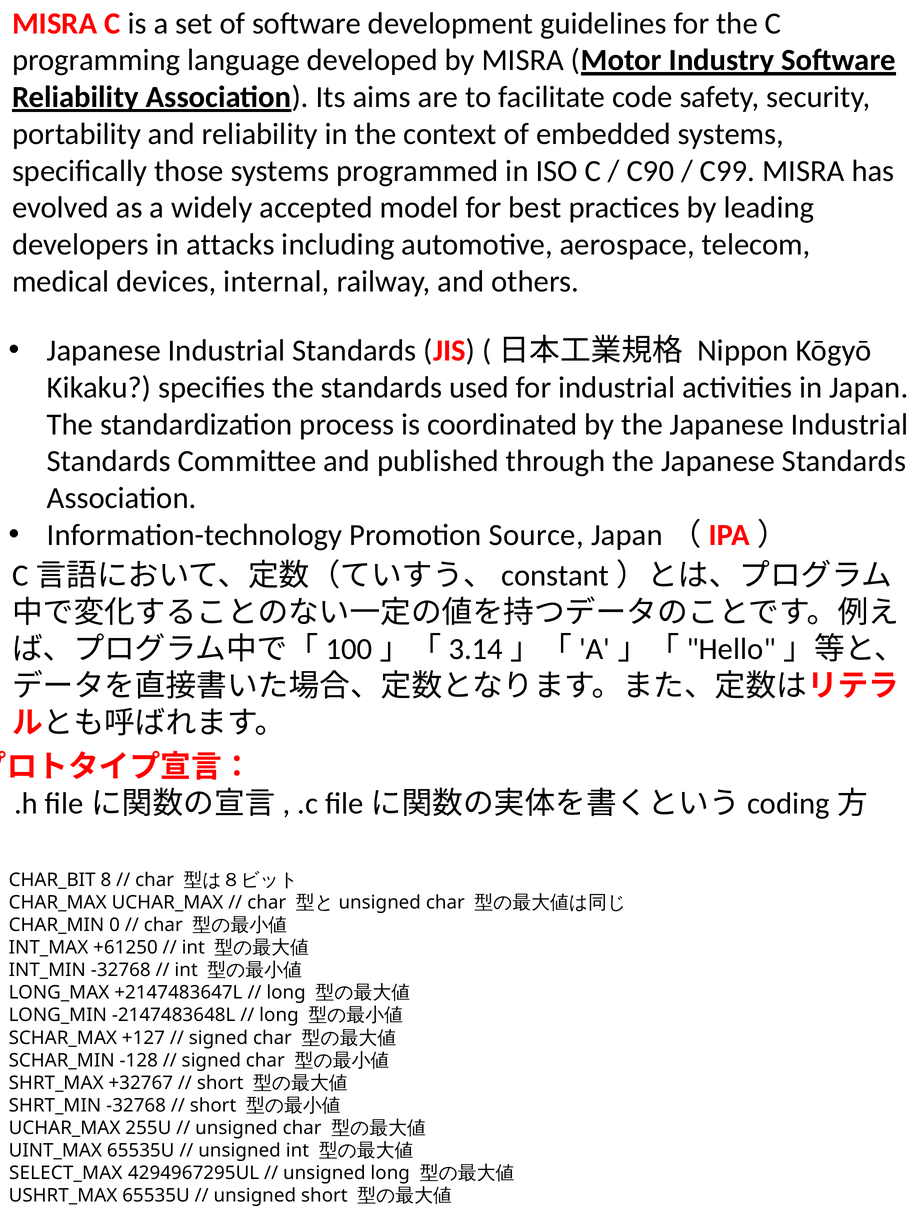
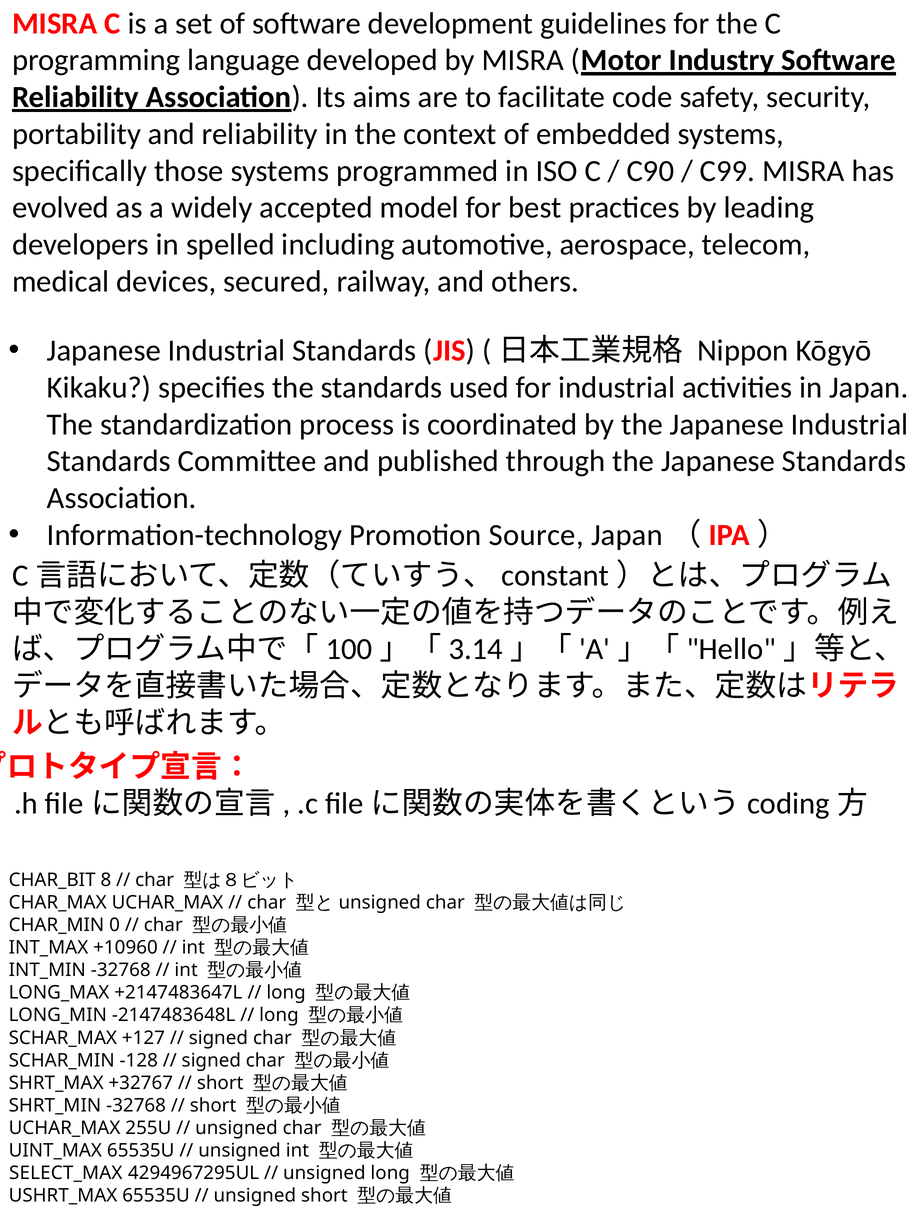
attacks: attacks -> spelled
internal: internal -> secured
+61250: +61250 -> +10960
